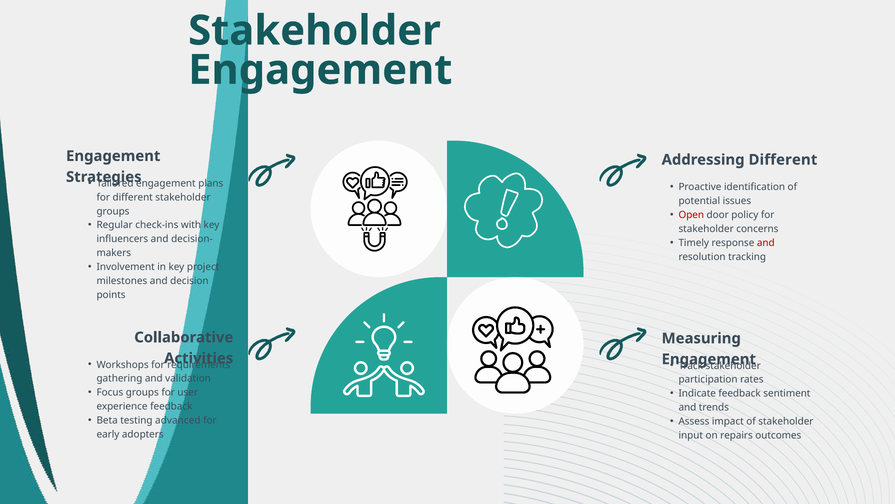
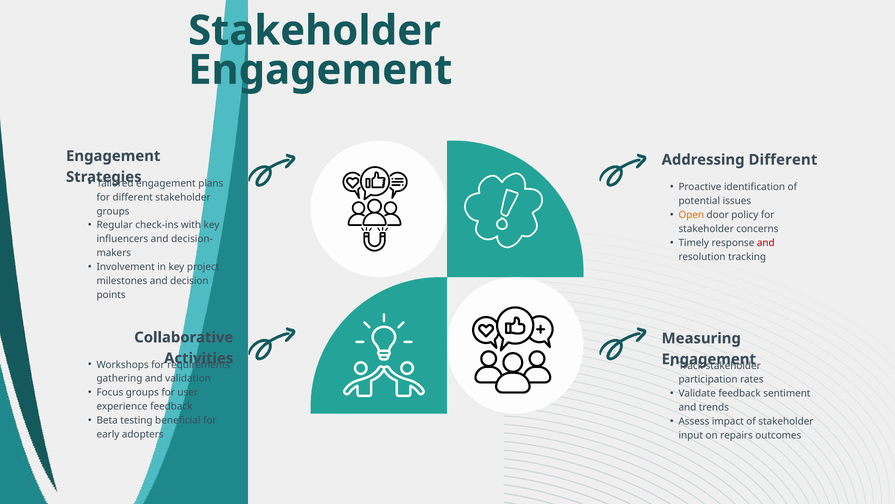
Open colour: red -> orange
Indicate: Indicate -> Validate
advanced: advanced -> beneficial
